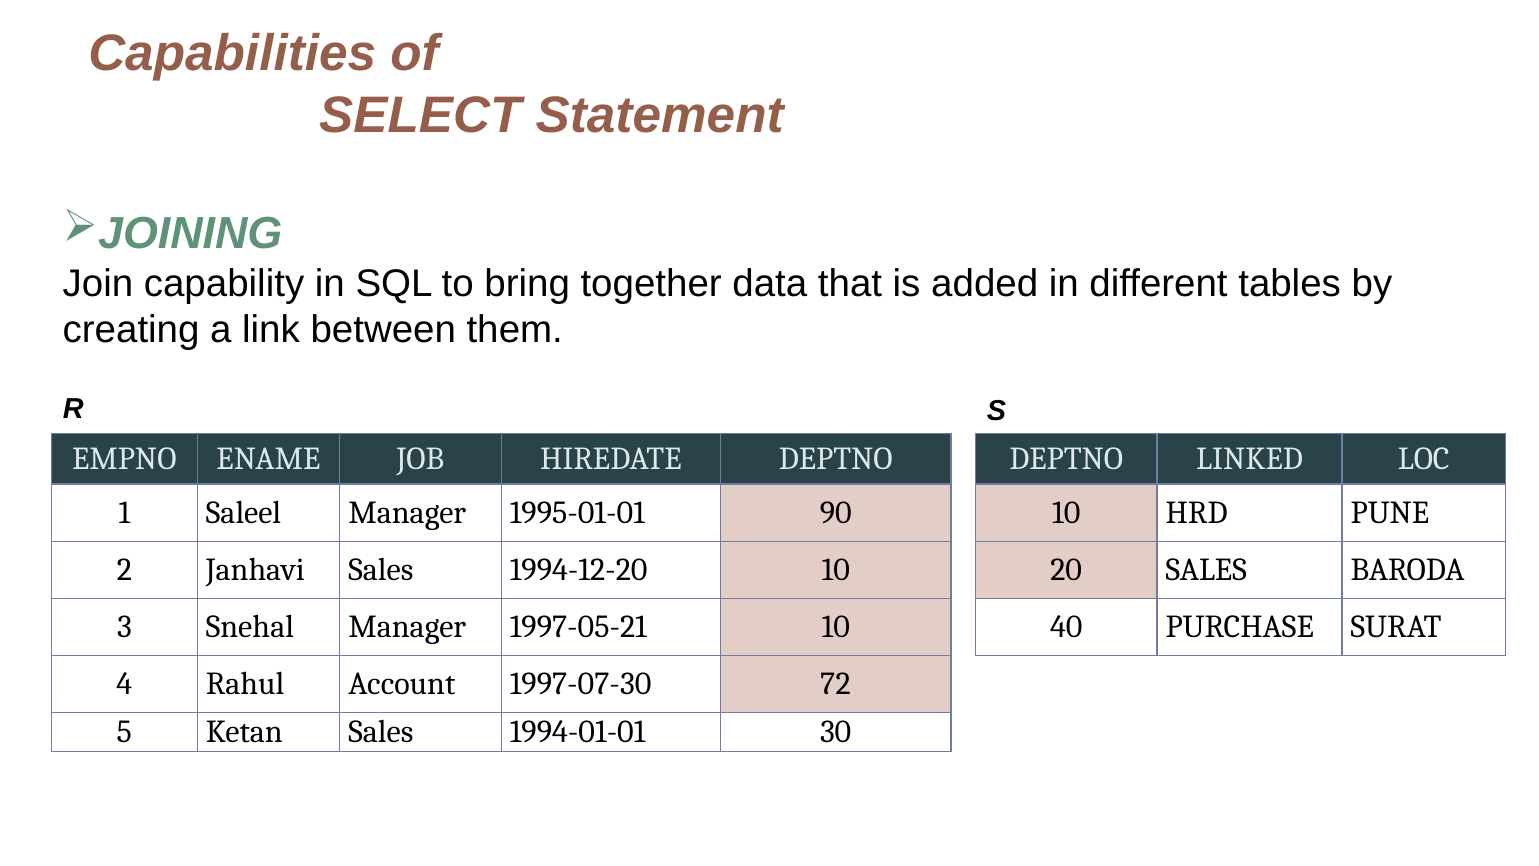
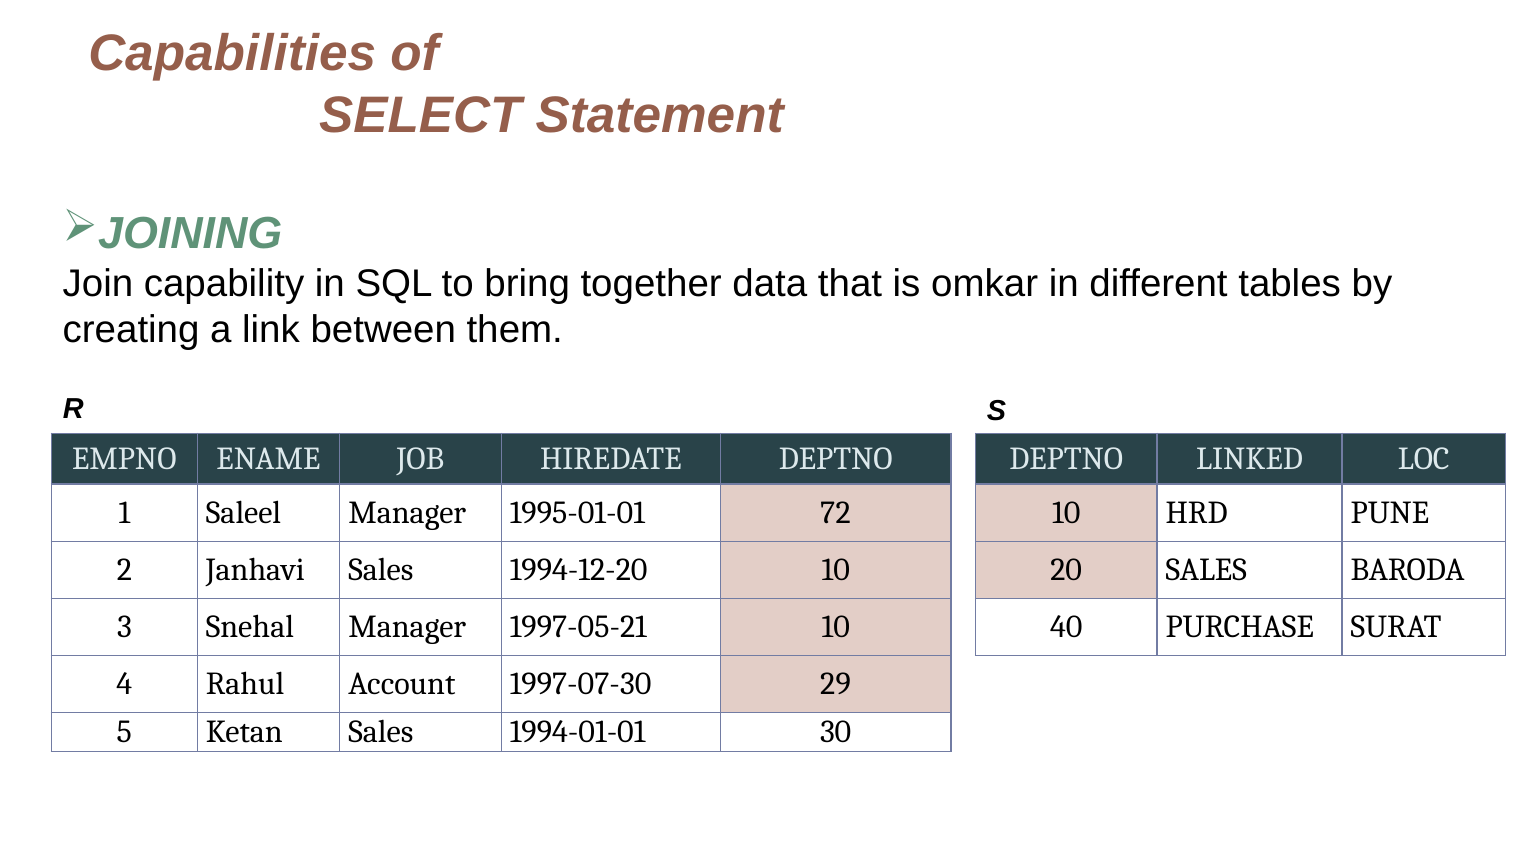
added: added -> omkar
90: 90 -> 72
72: 72 -> 29
